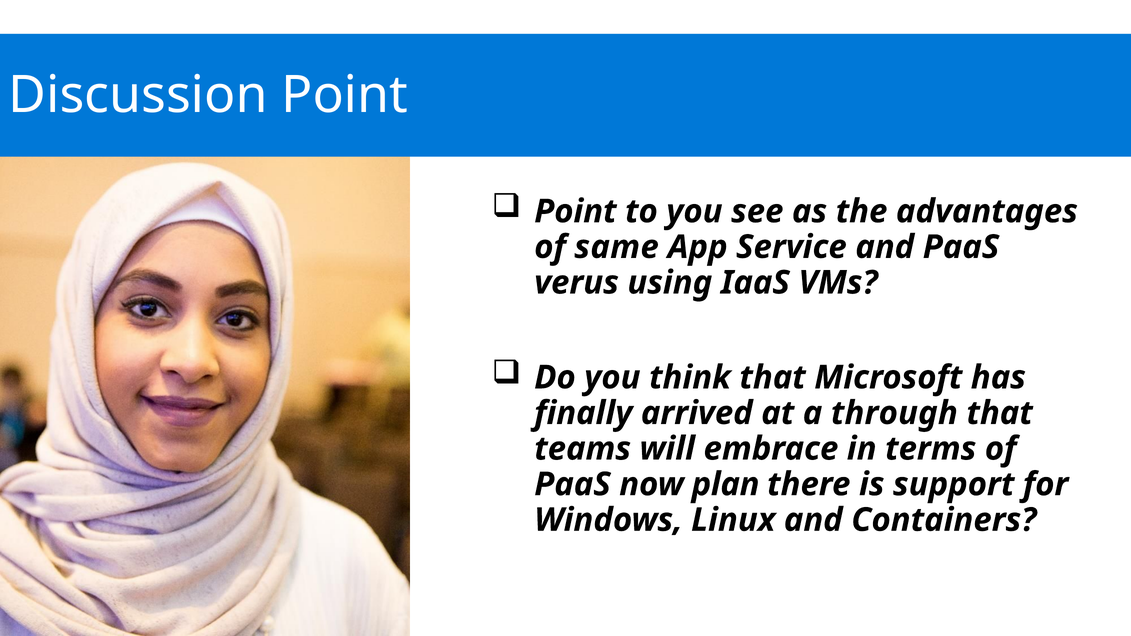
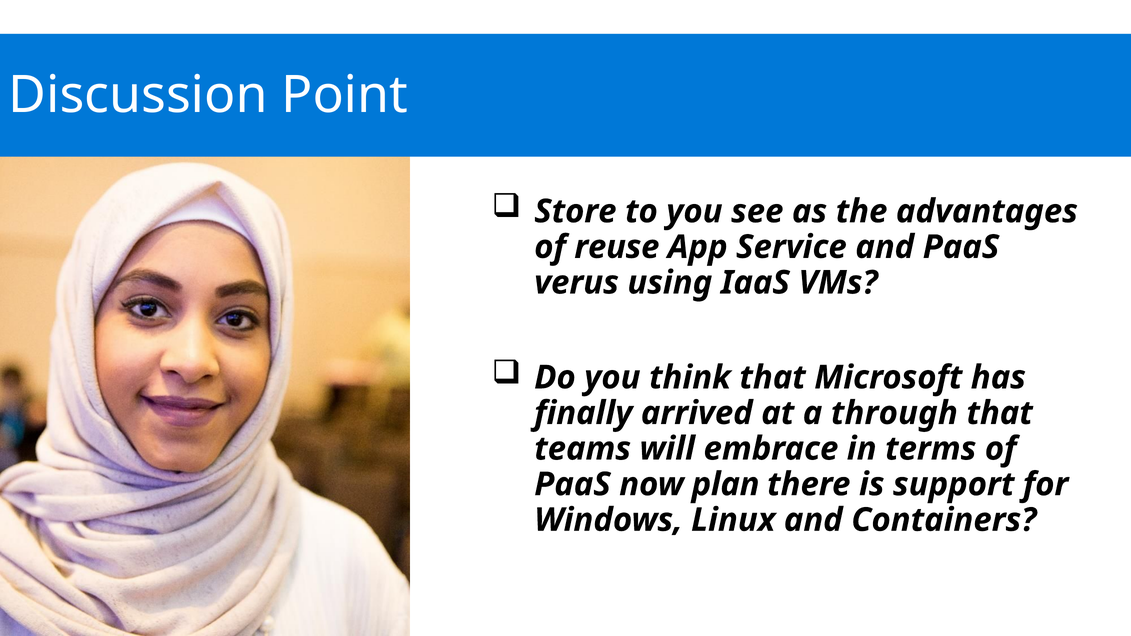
Point at (575, 211): Point -> Store
same: same -> reuse
